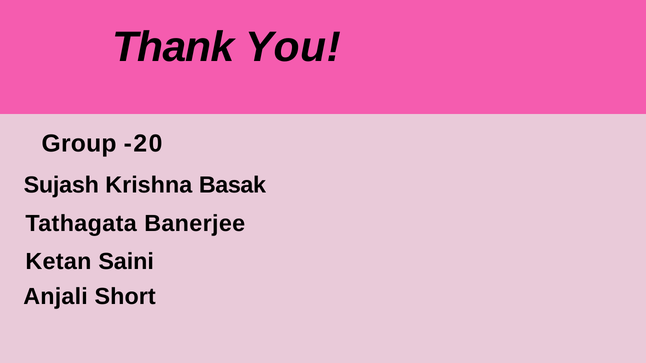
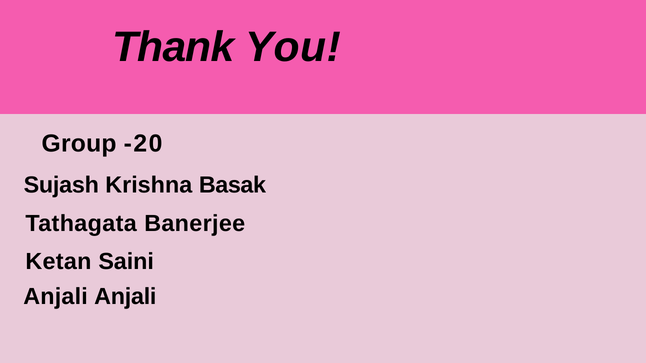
Anjali Short: Short -> Anjali
